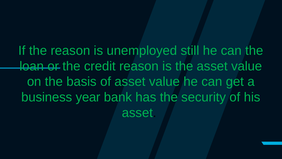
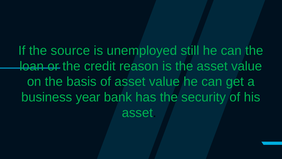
the reason: reason -> source
